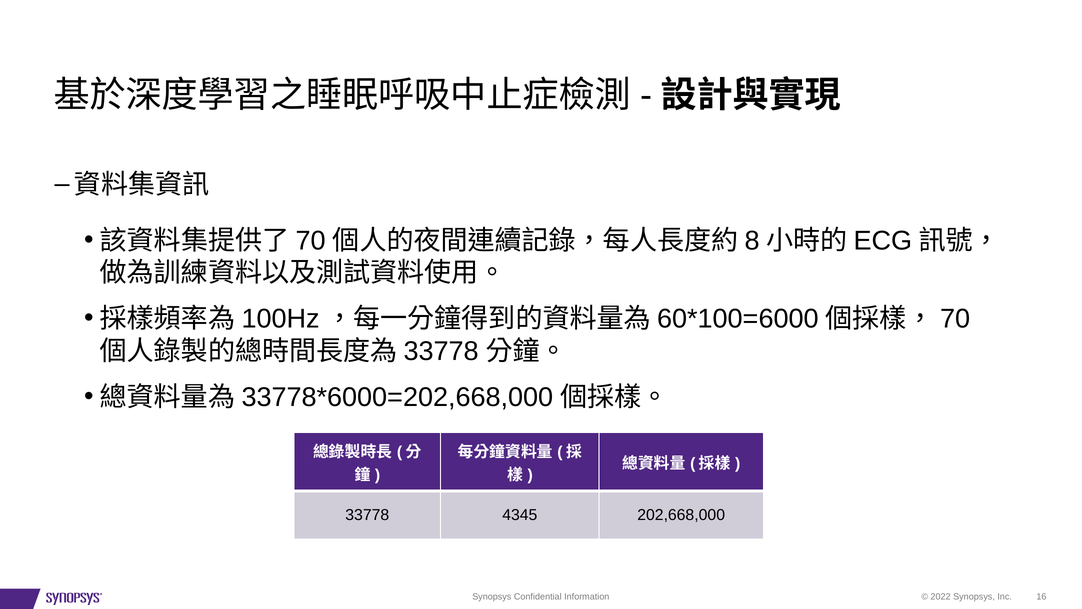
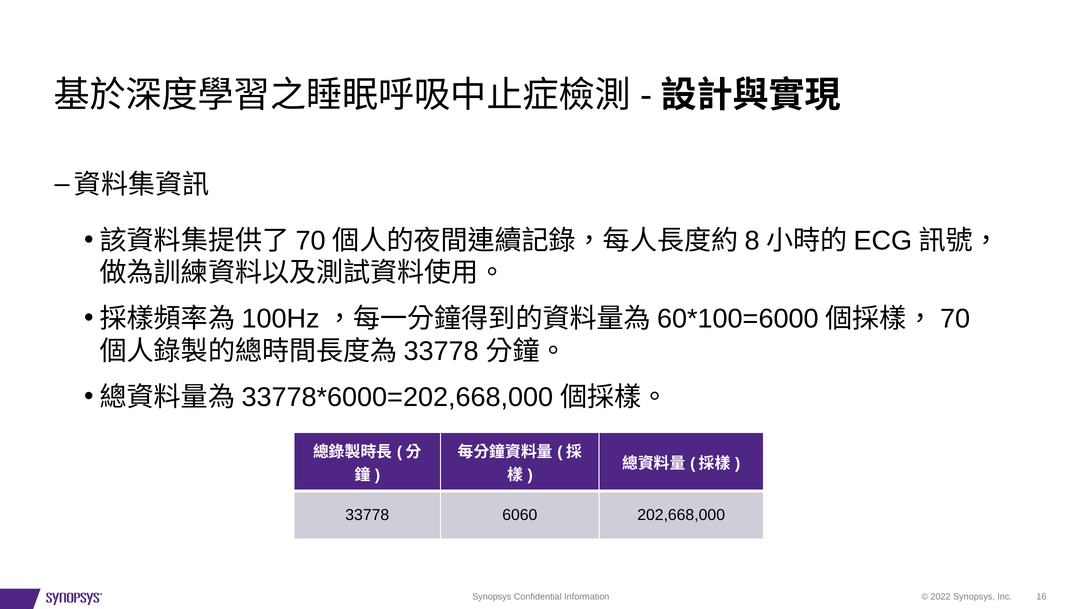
4345: 4345 -> 6060
